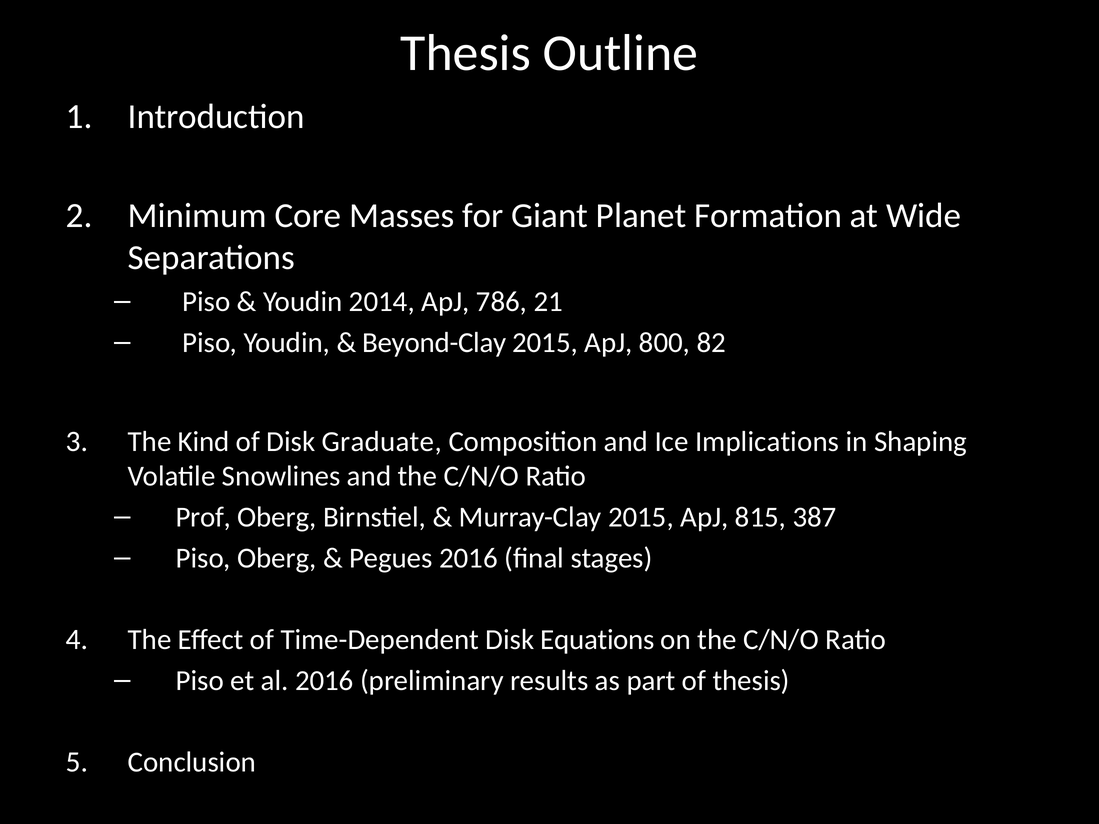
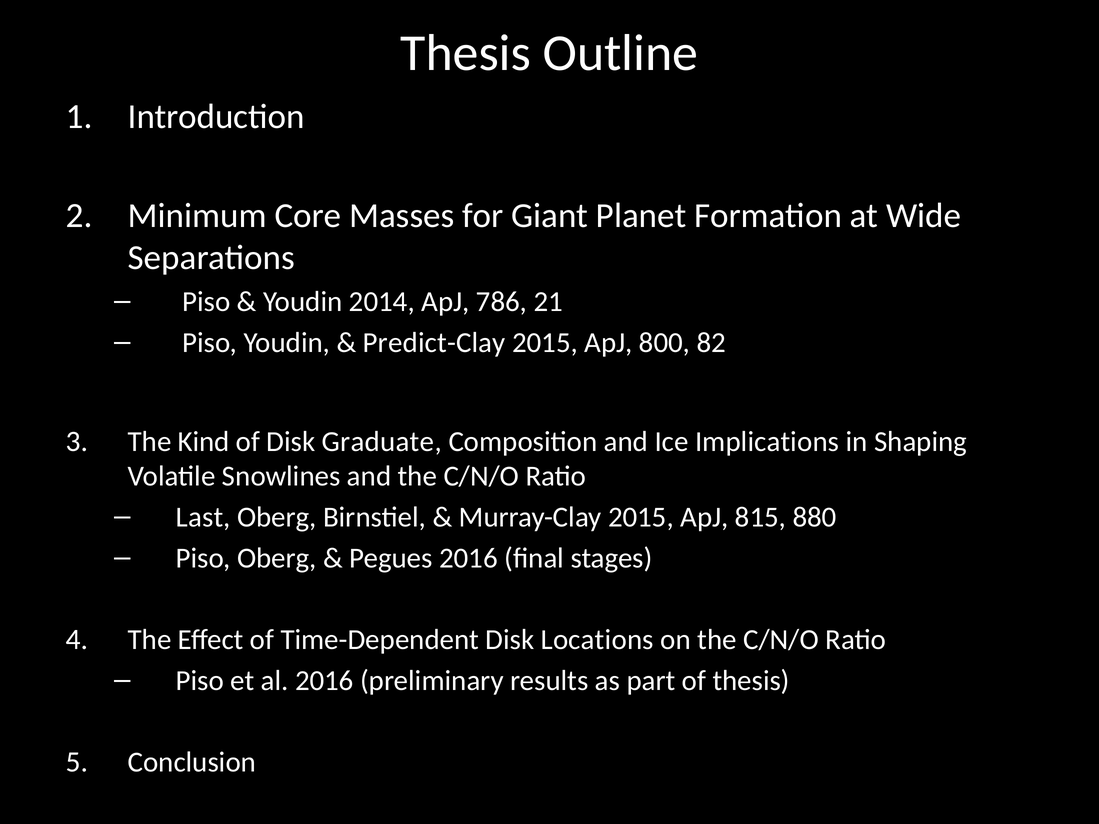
Beyond-Clay: Beyond-Clay -> Predict-Clay
Prof: Prof -> Last
387: 387 -> 880
Equations: Equations -> Locations
